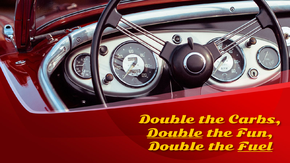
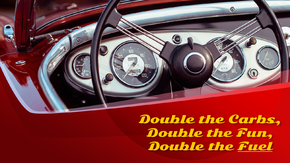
Double at (175, 133) underline: present -> none
